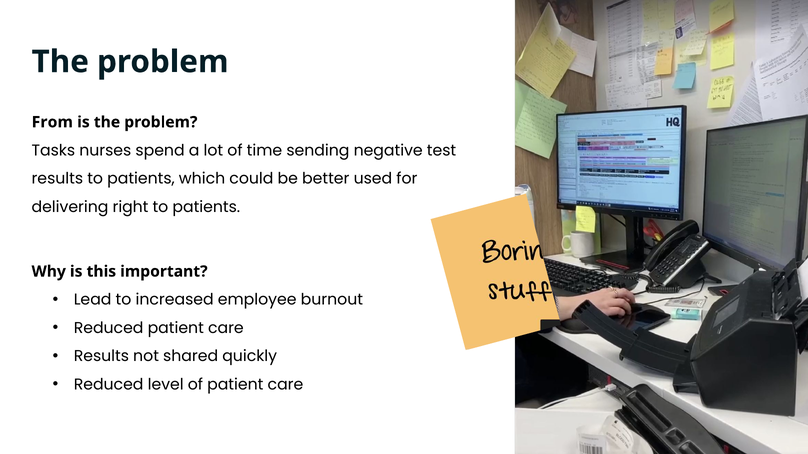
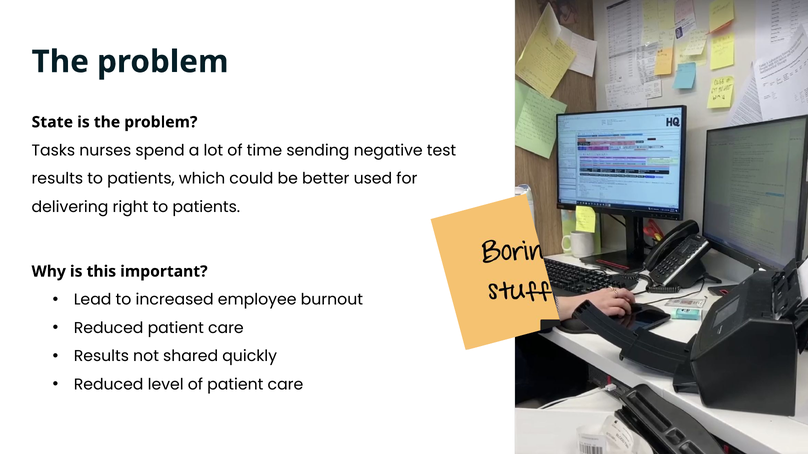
From: From -> State
